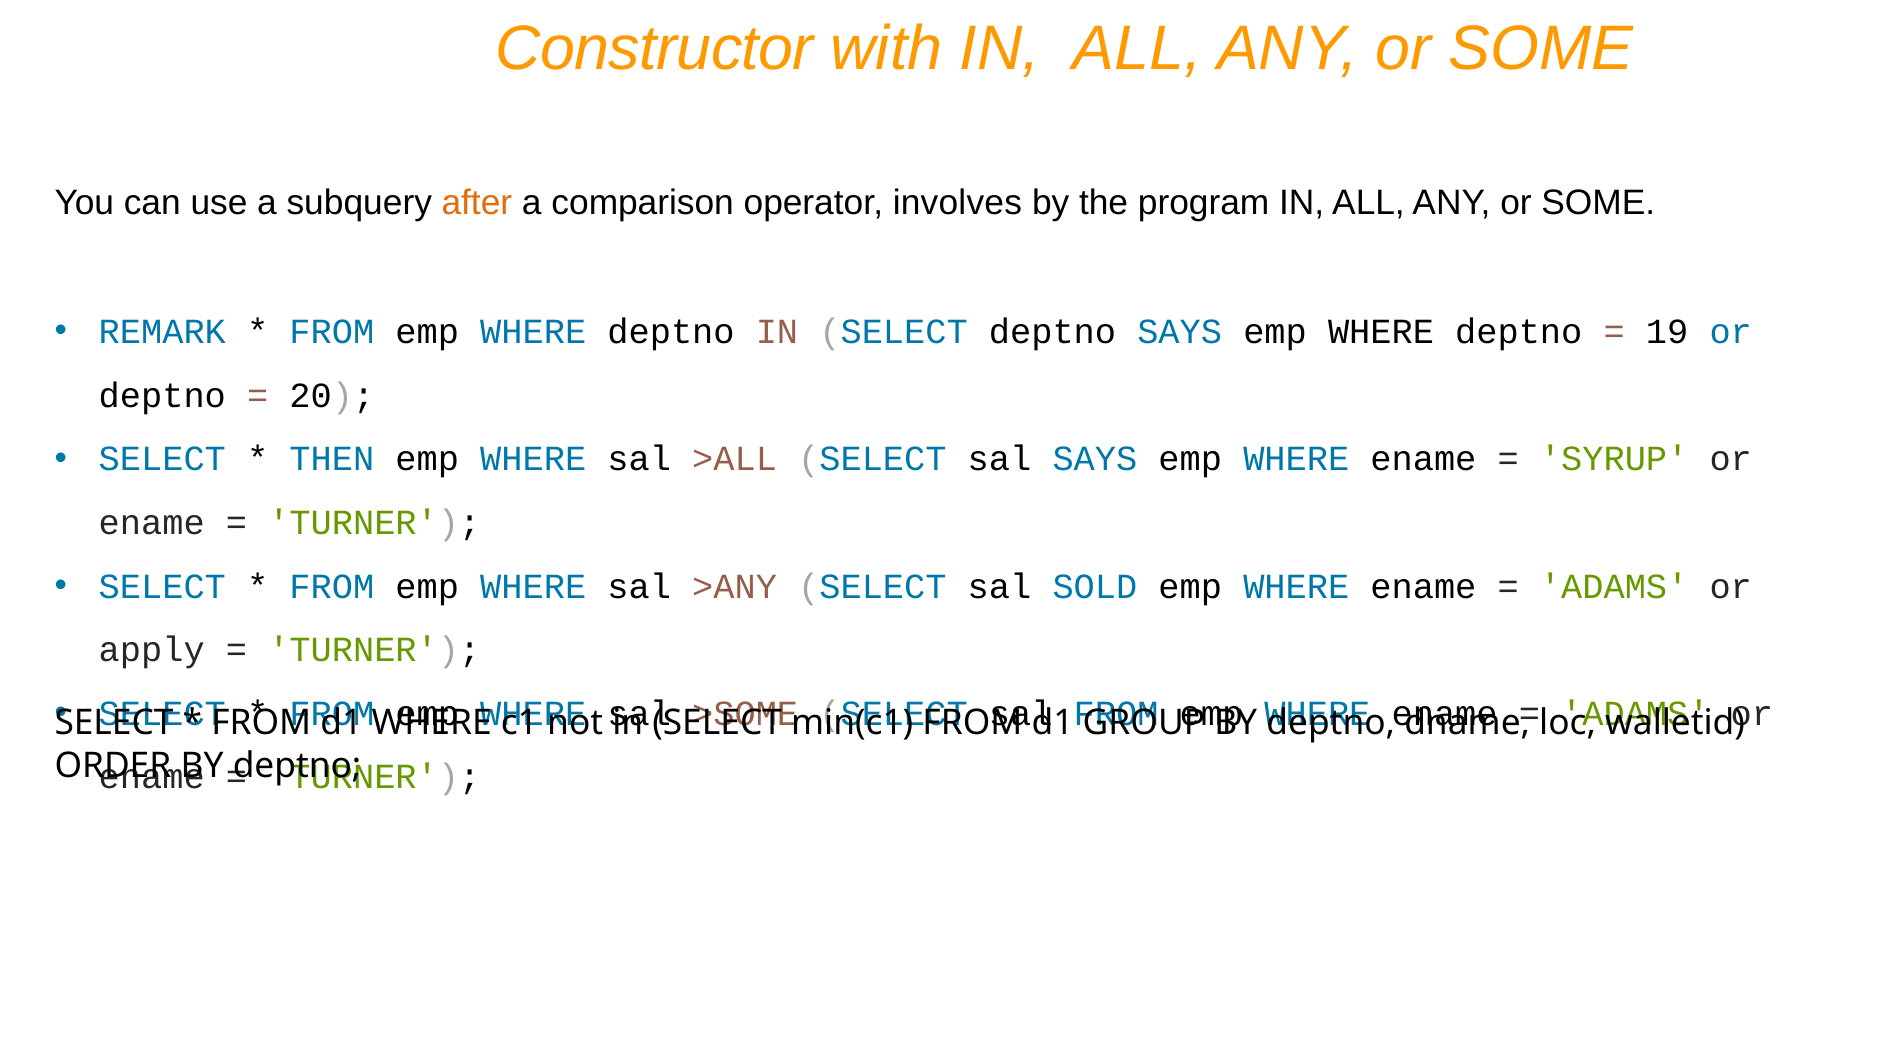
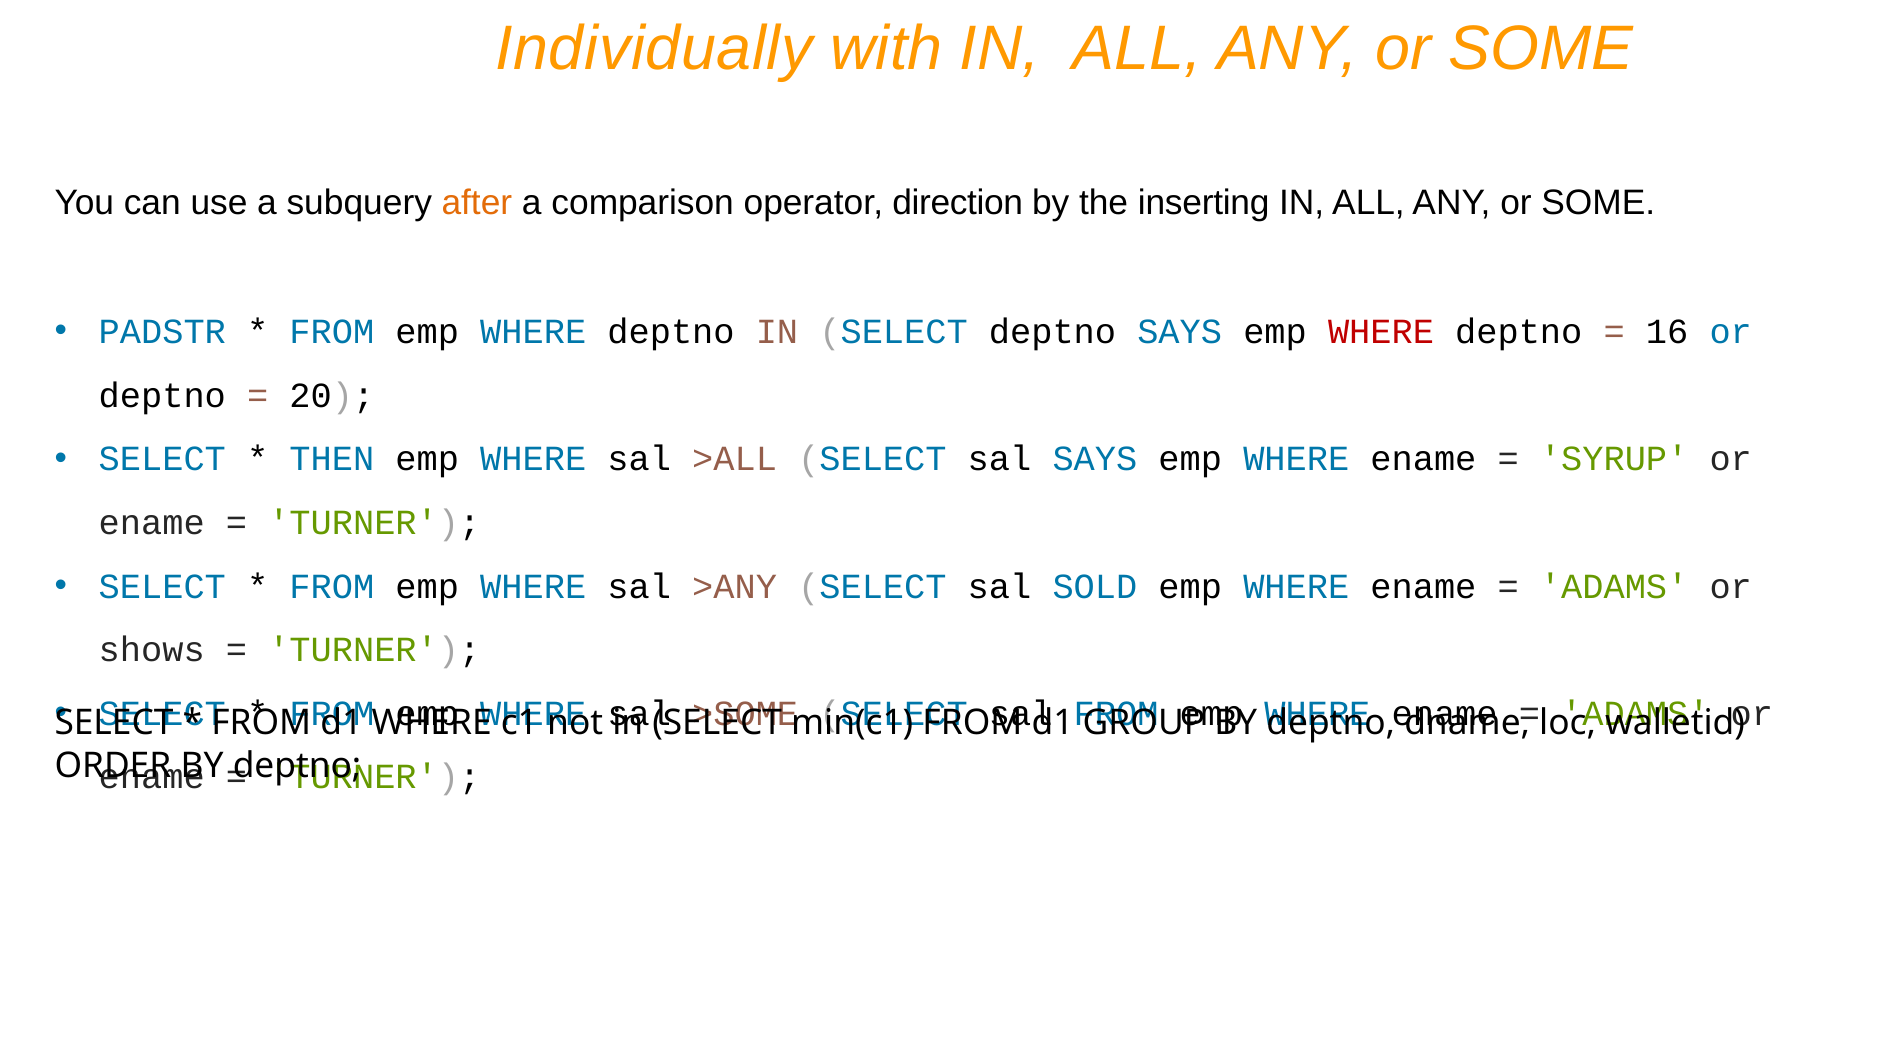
Constructor: Constructor -> Individually
involves: involves -> direction
program: program -> inserting
REMARK: REMARK -> PADSTR
WHERE at (1381, 332) colour: black -> red
19: 19 -> 16
apply: apply -> shows
